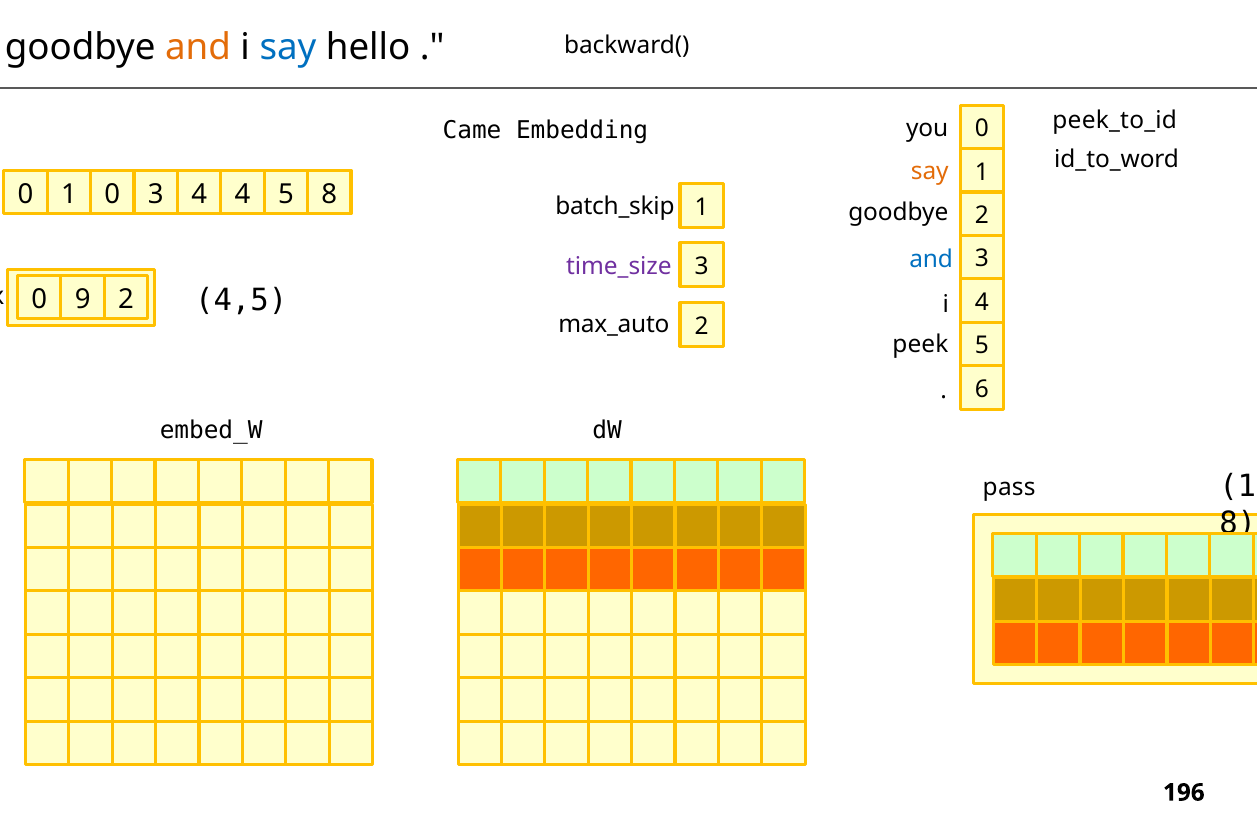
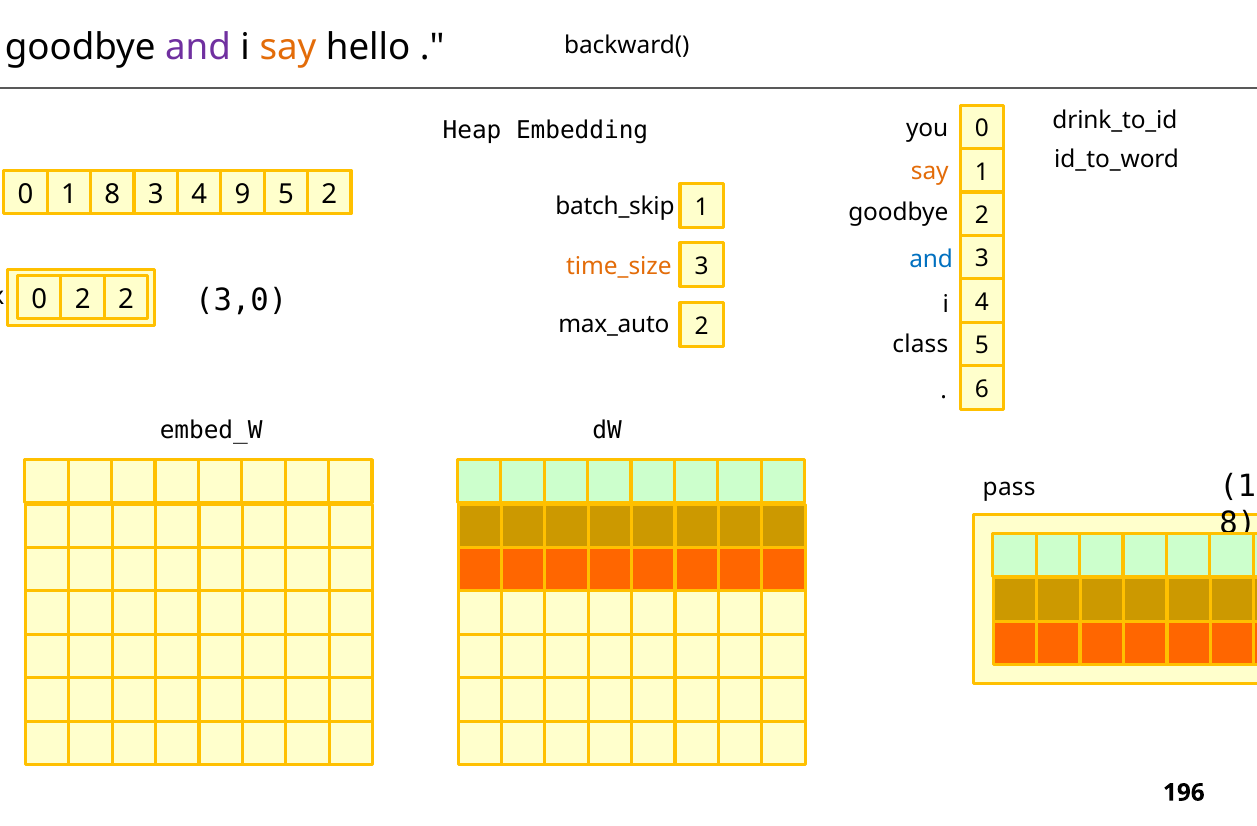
and at (198, 47) colour: orange -> purple
say at (288, 47) colour: blue -> orange
peek_to_id: peek_to_id -> drink_to_id
Came: Came -> Heap
1 0: 0 -> 8
4 4: 4 -> 9
5 8: 8 -> 2
time_size colour: purple -> orange
4,5: 4,5 -> 3,0
0 9: 9 -> 2
peek: peek -> class
